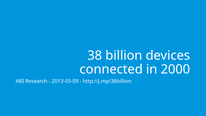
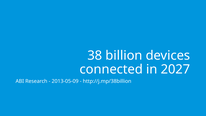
2000: 2000 -> 2027
